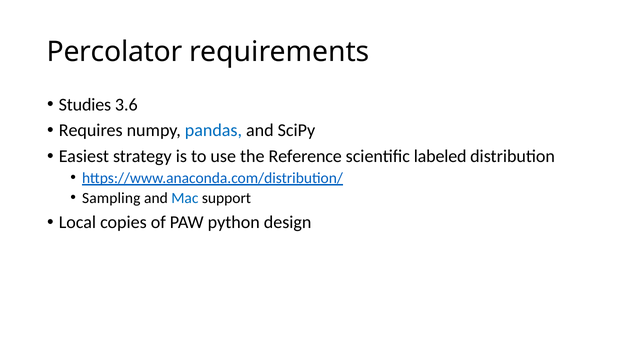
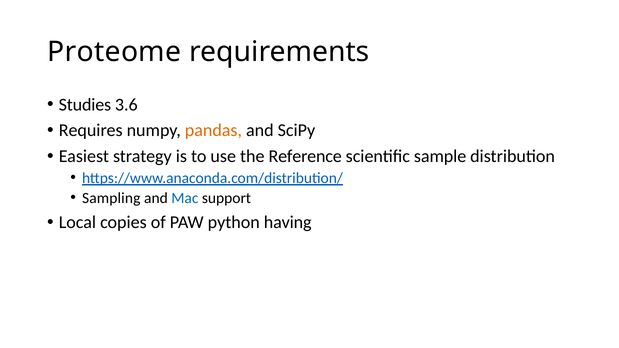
Percolator: Percolator -> Proteome
pandas colour: blue -> orange
labeled: labeled -> sample
design: design -> having
